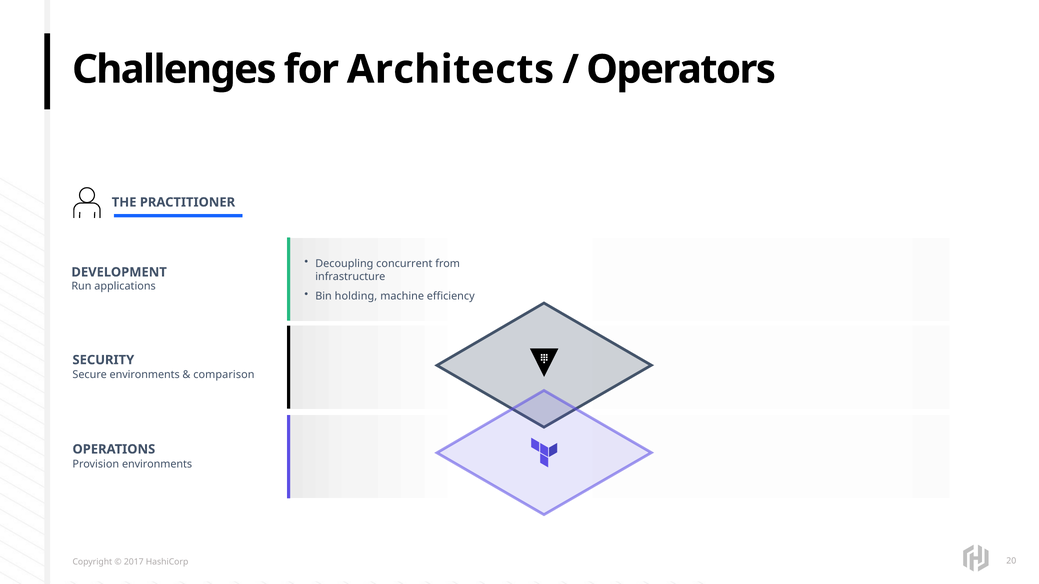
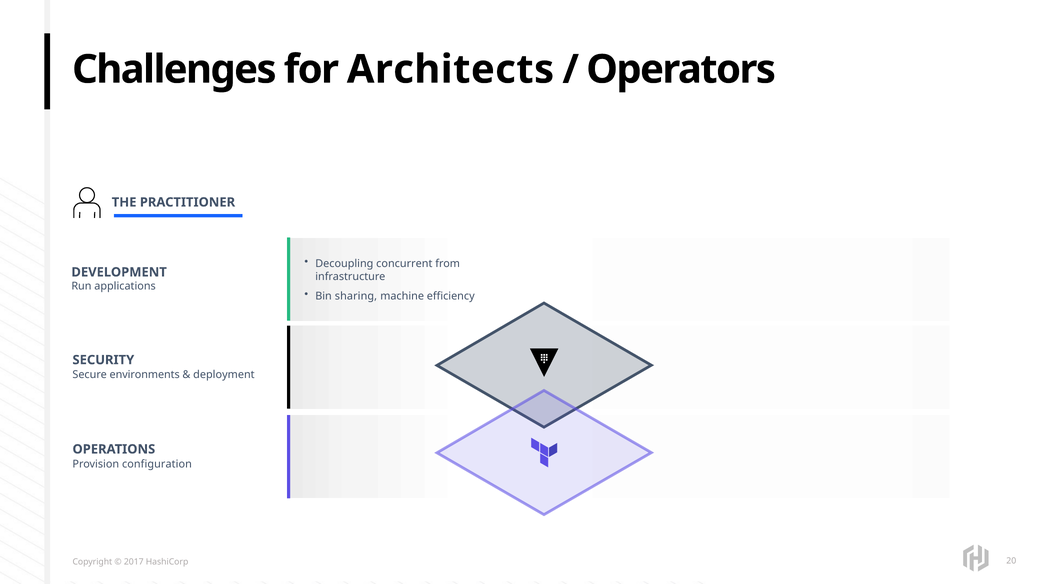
holding: holding -> sharing
comparison: comparison -> deployment
Provision environments: environments -> configuration
